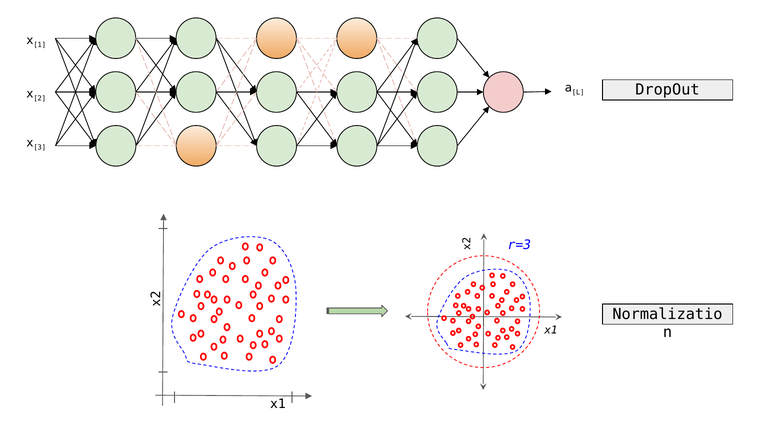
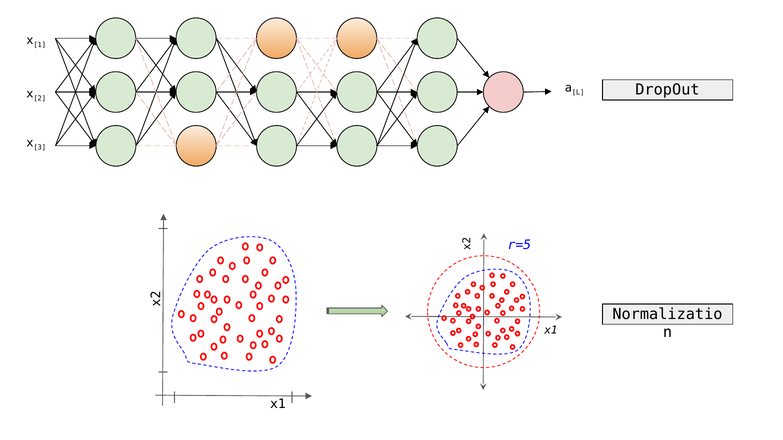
r=3: r=3 -> r=5
